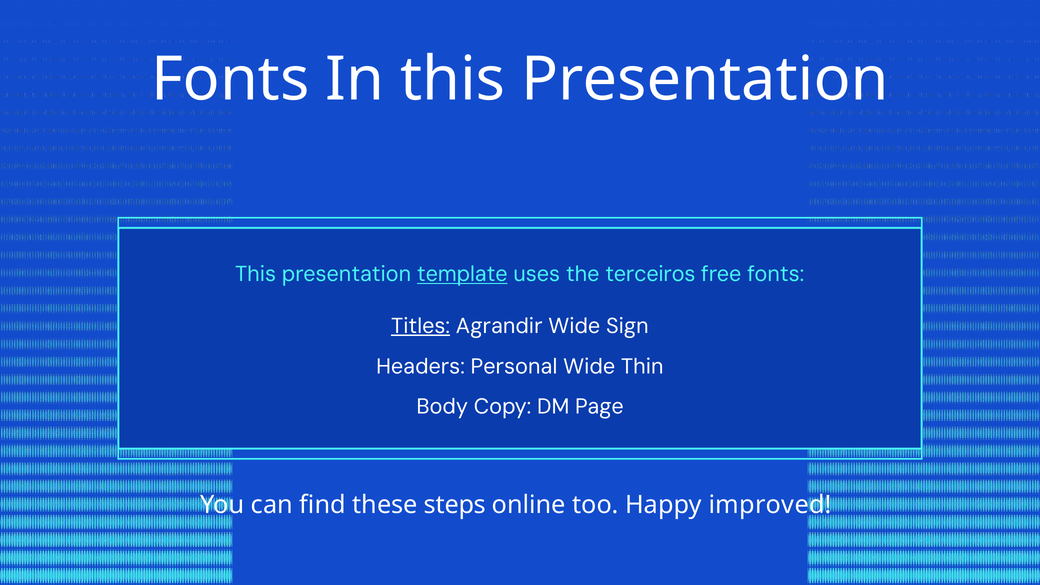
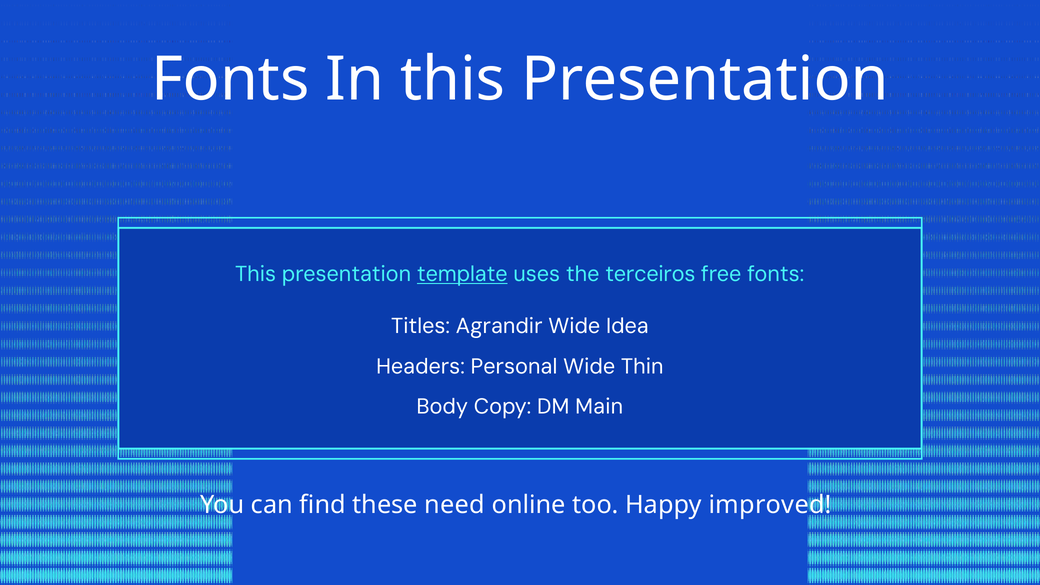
Titles underline: present -> none
Sign: Sign -> Idea
Page: Page -> Main
steps: steps -> need
